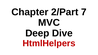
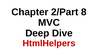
7: 7 -> 8
